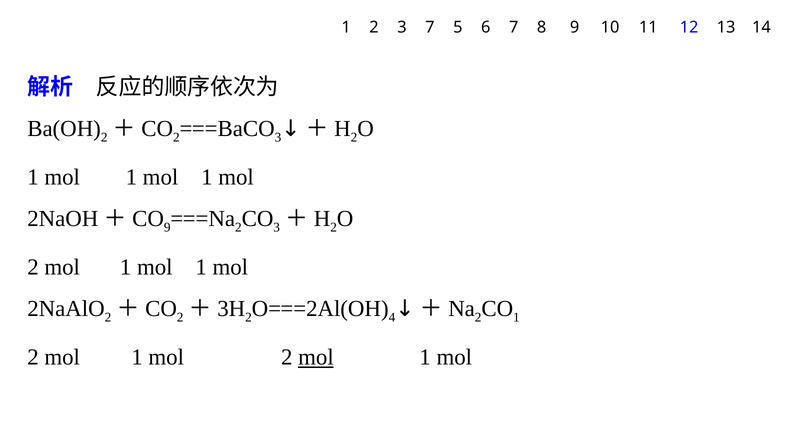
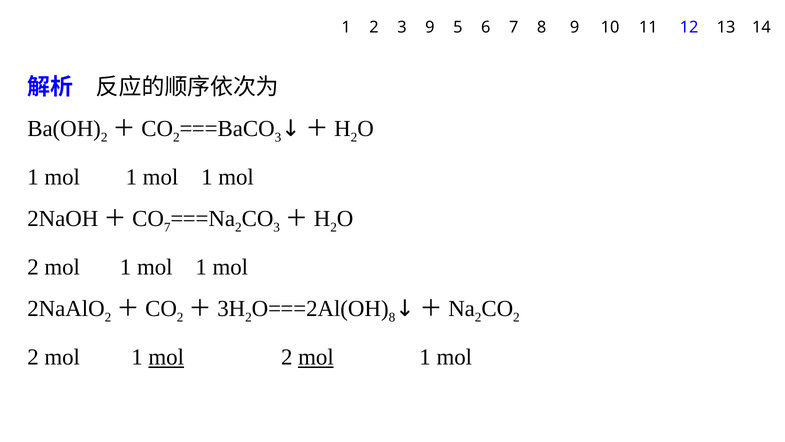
3 7: 7 -> 9
9 at (167, 227): 9 -> 7
4 at (392, 317): 4 -> 8
1 at (516, 317): 1 -> 2
mol at (166, 357) underline: none -> present
